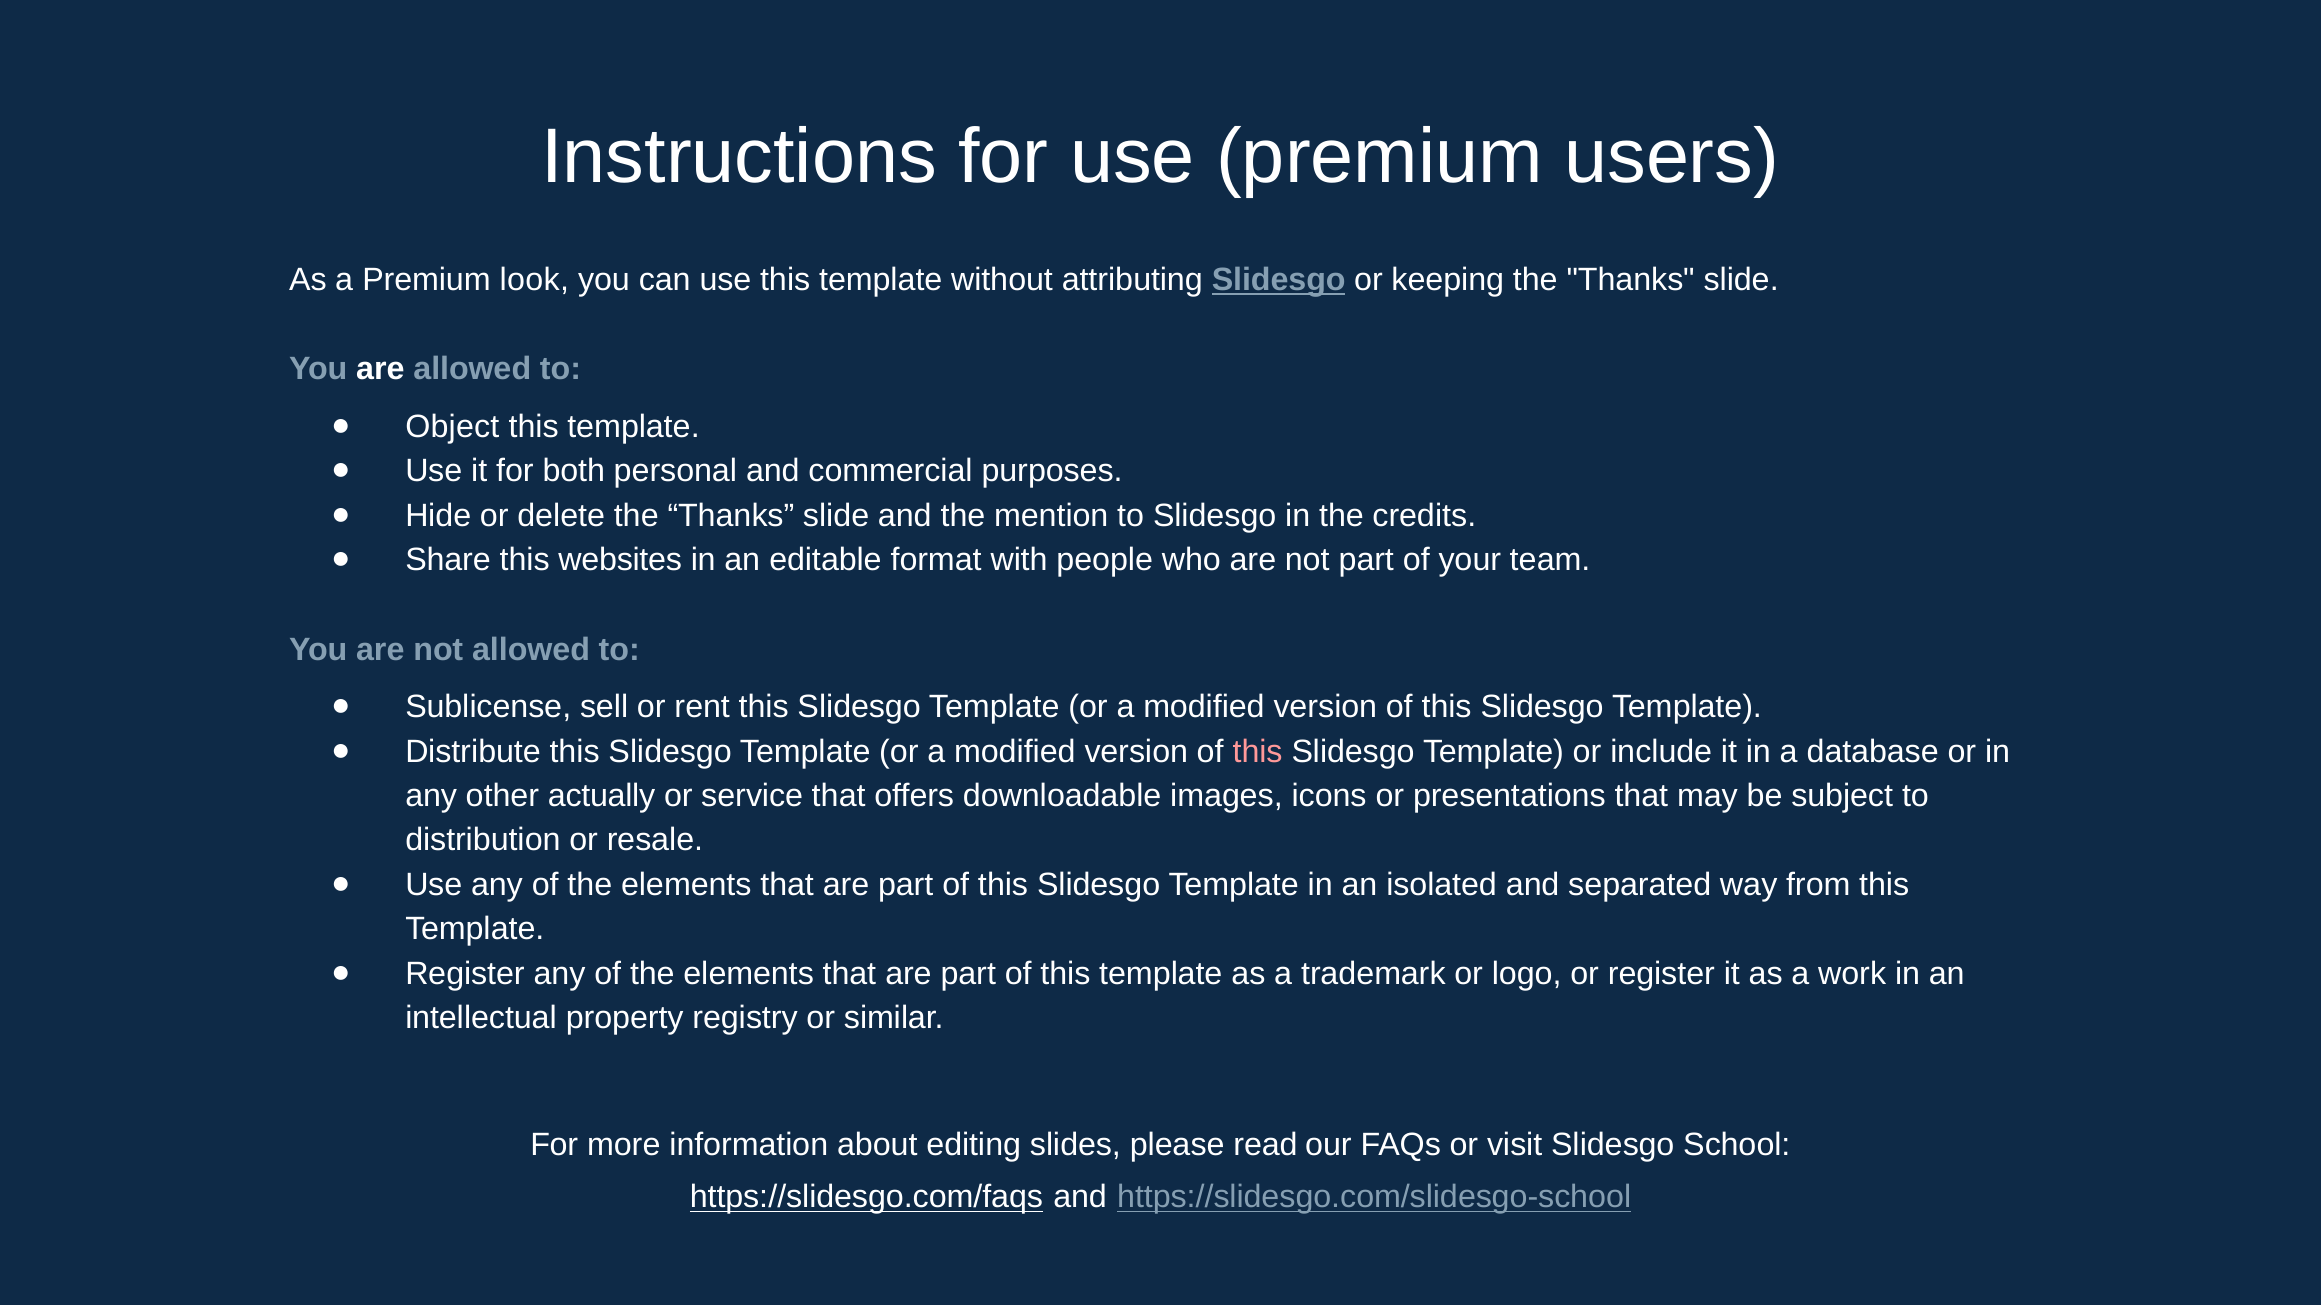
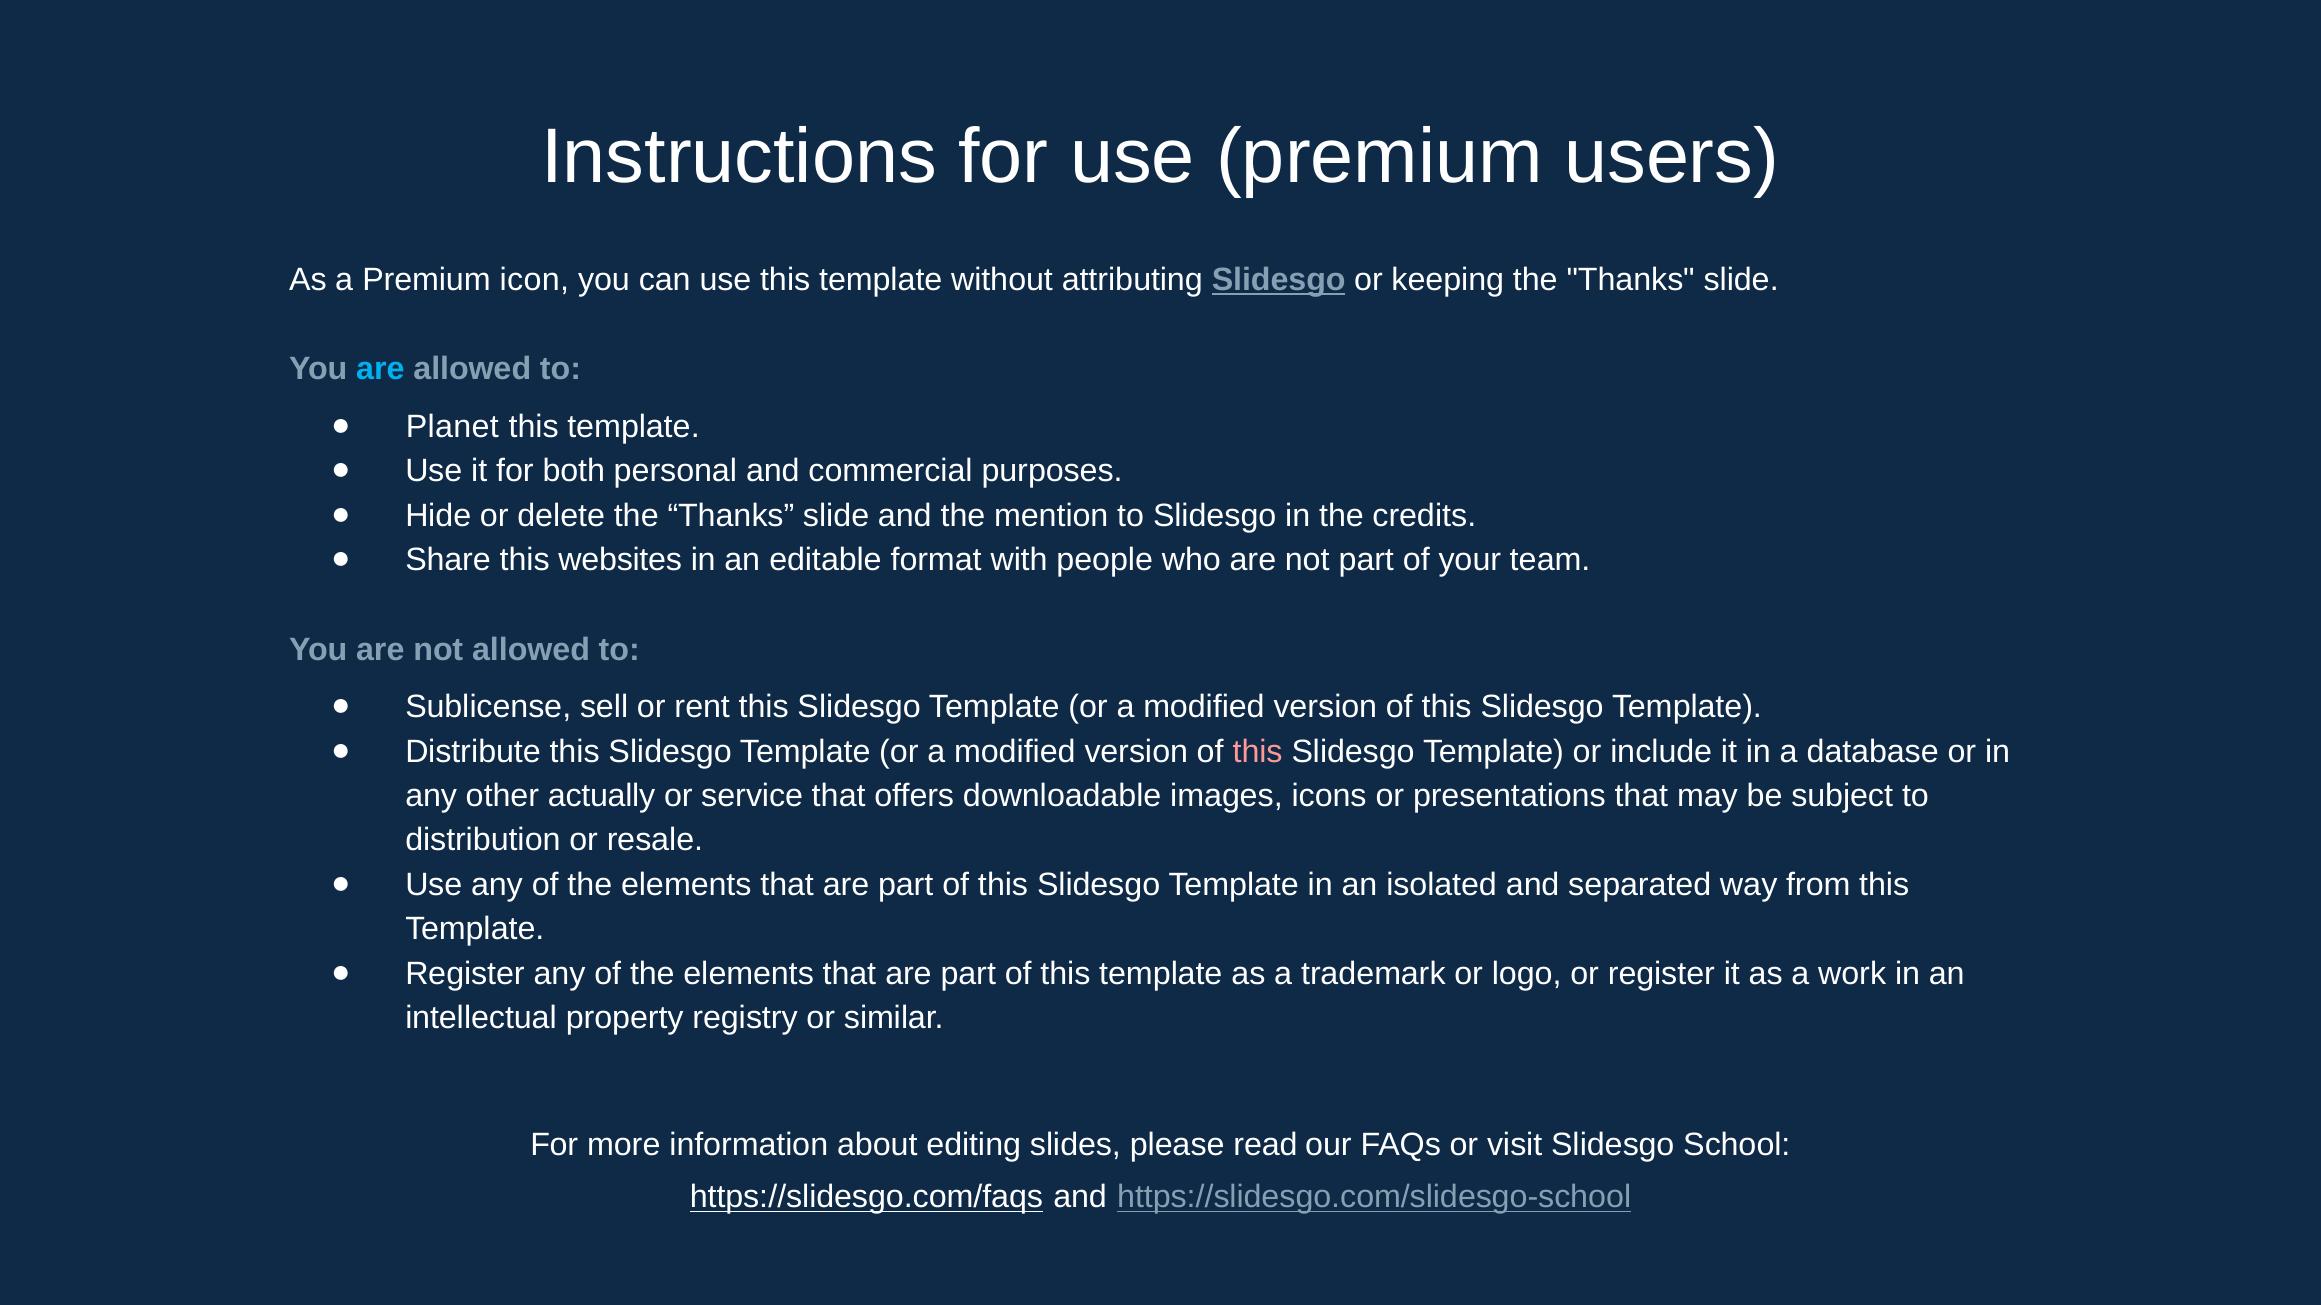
look: look -> icon
are at (380, 369) colour: white -> light blue
Object: Object -> Planet
